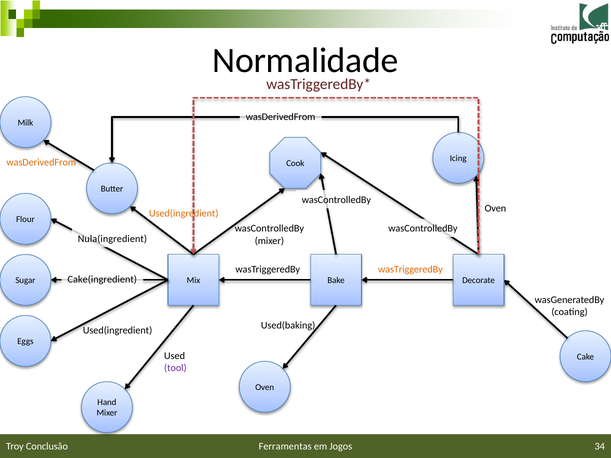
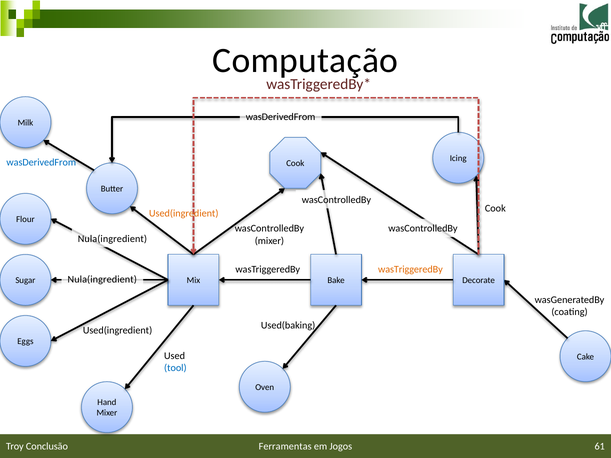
Normalidade: Normalidade -> Computação
wasDerivedFrom at (41, 163) colour: orange -> blue
Oven at (495, 208): Oven -> Cook
Cake(ingredient at (102, 280): Cake(ingredient -> Nula(ingredient
tool colour: purple -> blue
34: 34 -> 61
